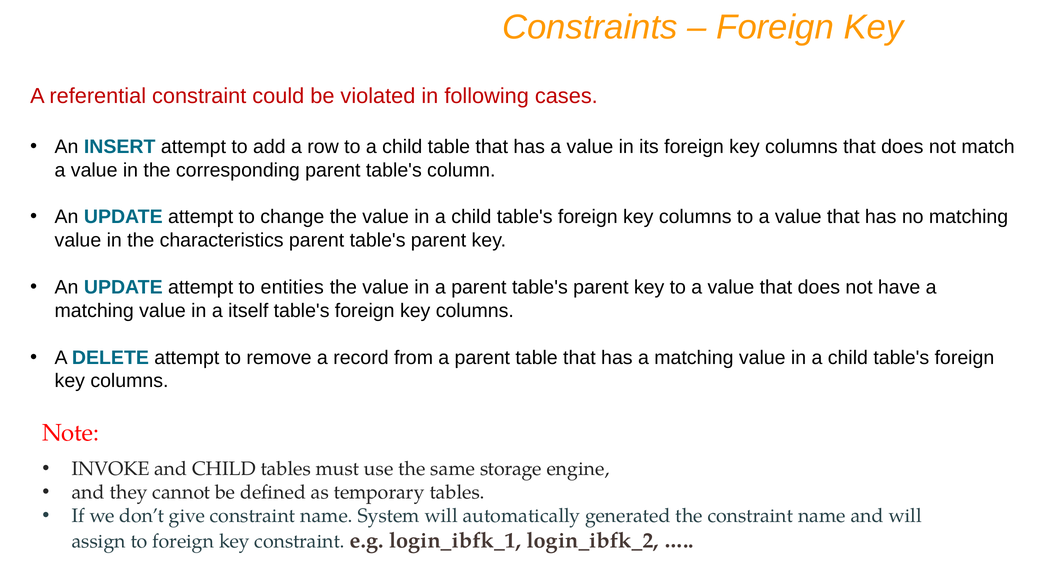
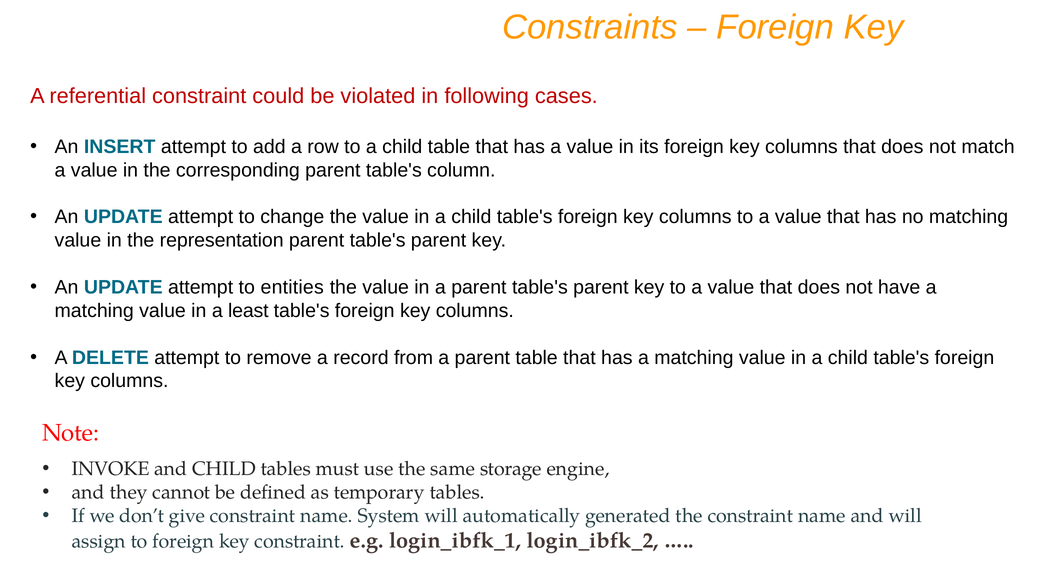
characteristics: characteristics -> representation
itself: itself -> least
